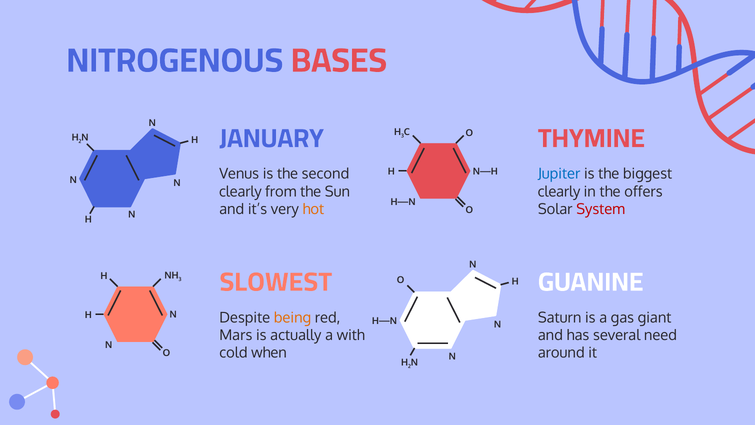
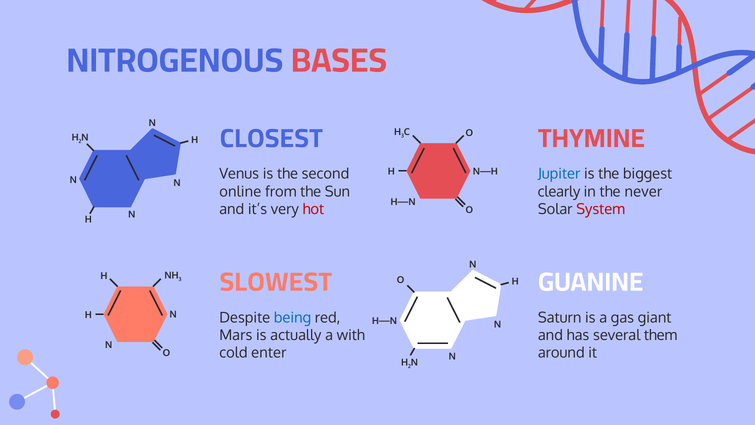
JANUARY: JANUARY -> CLOSEST
clearly at (240, 192): clearly -> online
offers: offers -> never
hot colour: orange -> red
being colour: orange -> blue
need: need -> them
when: when -> enter
